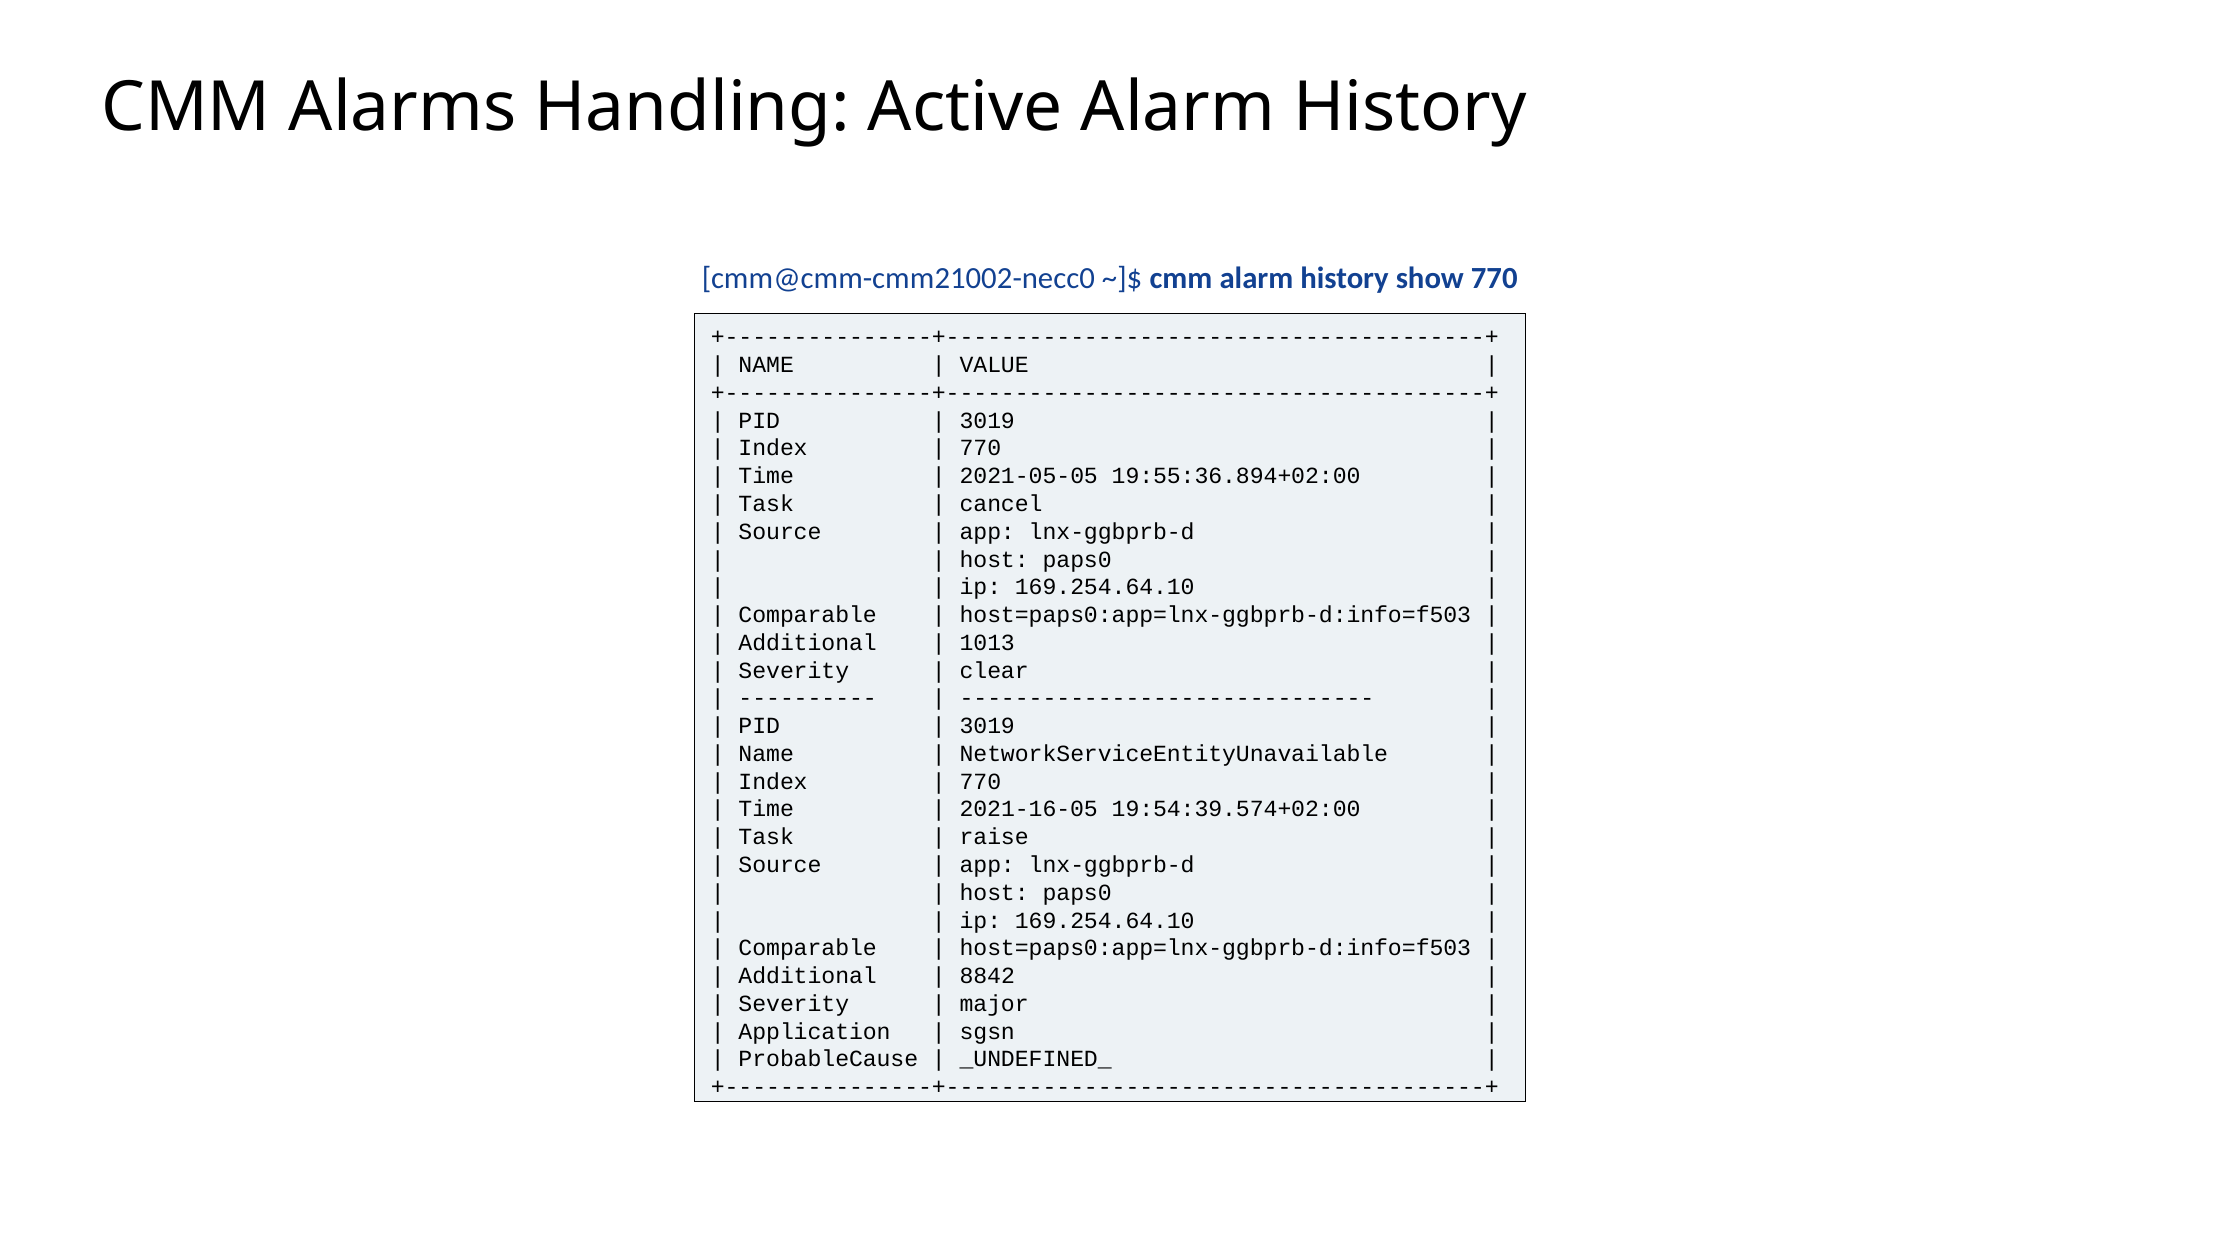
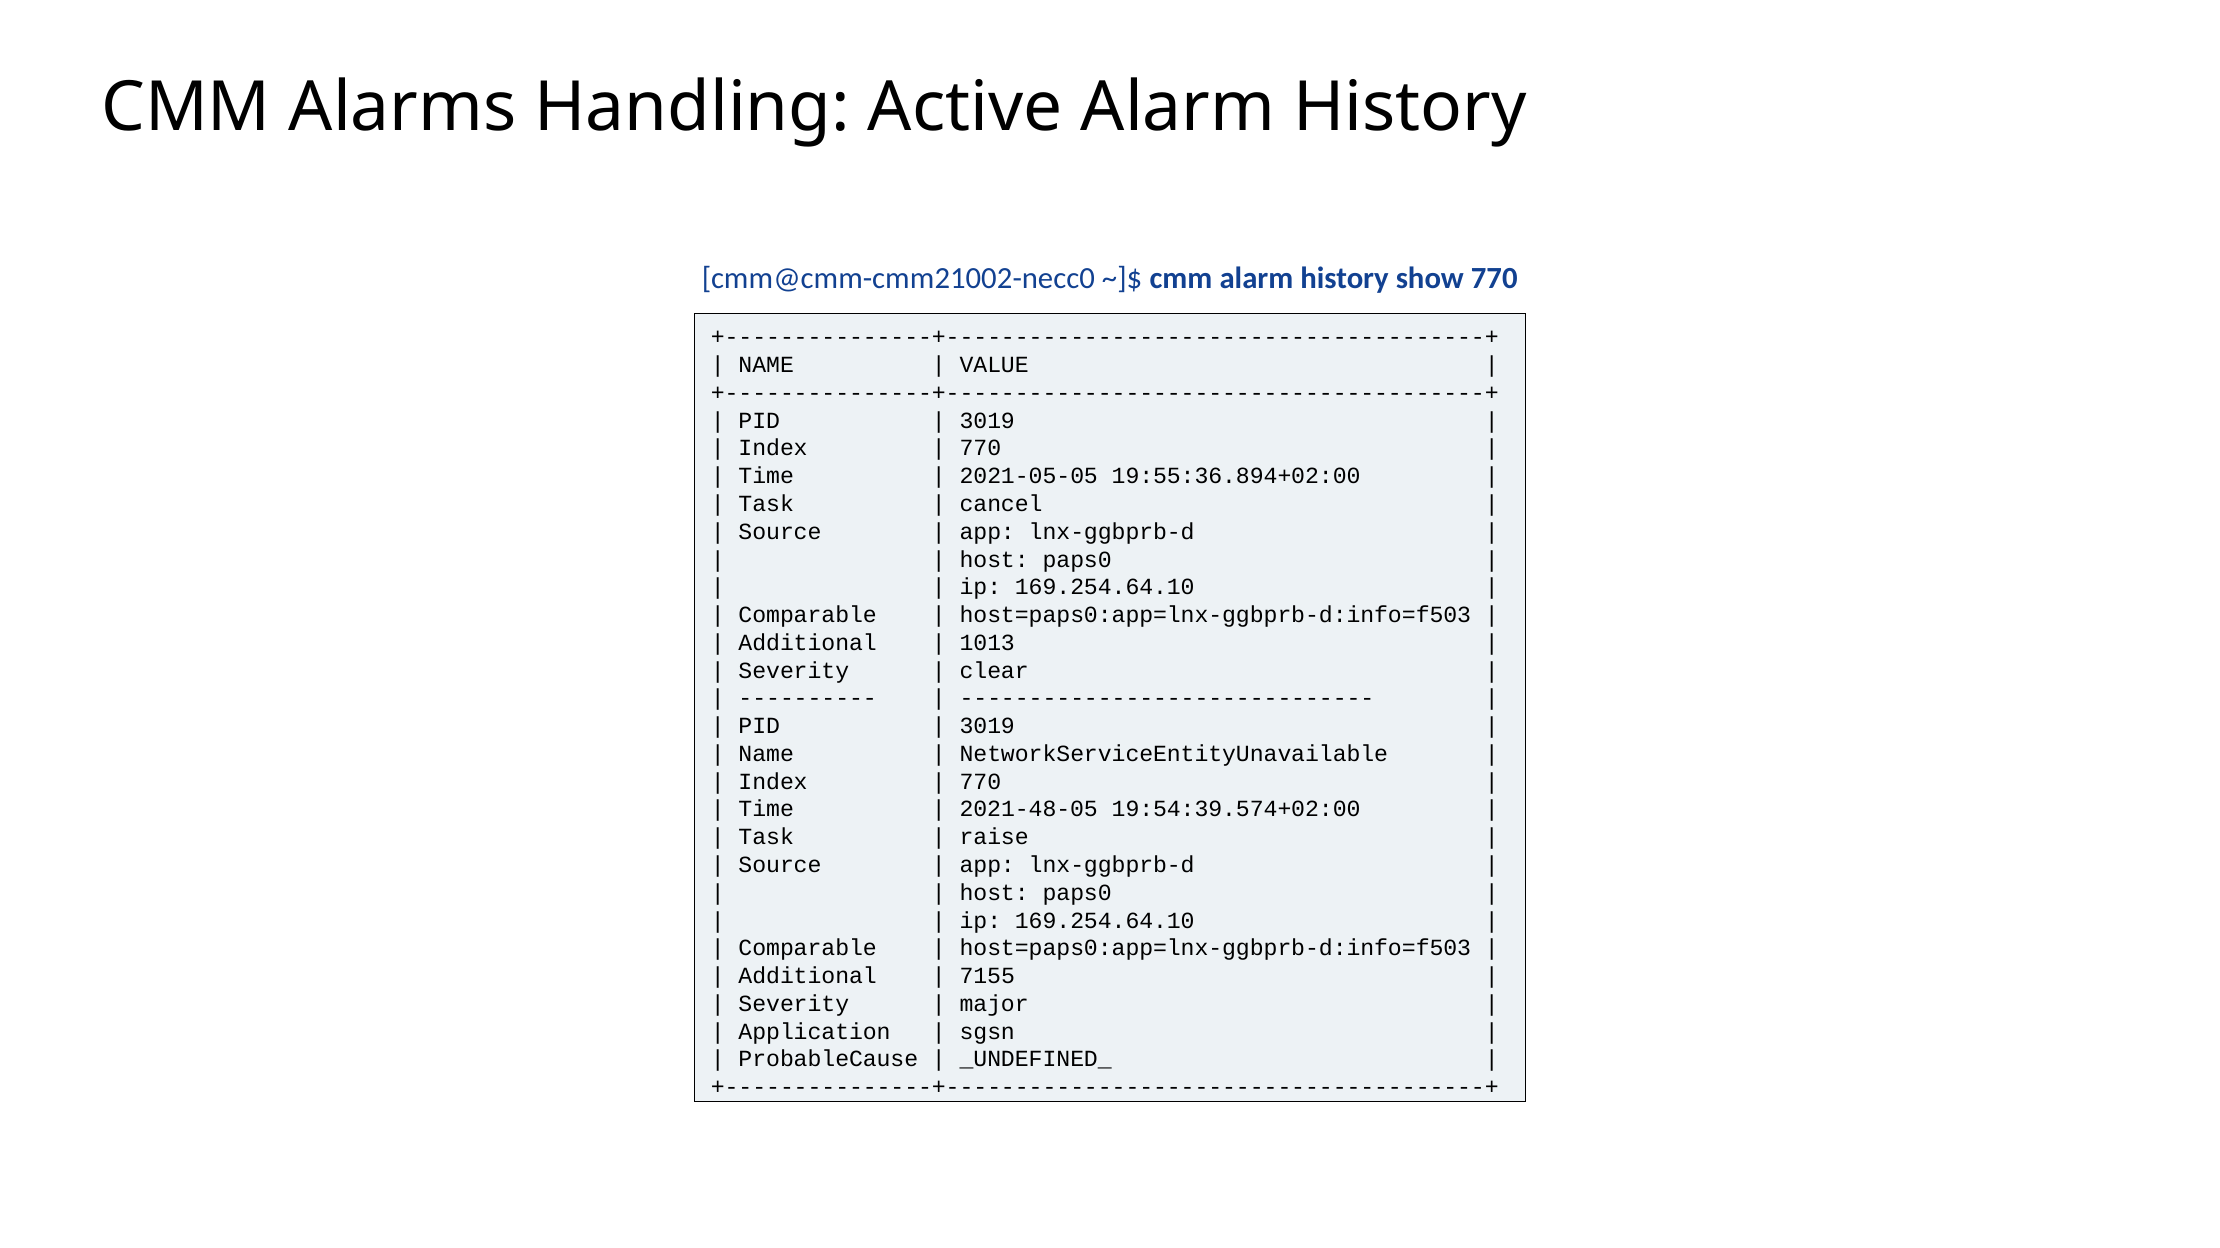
2021-16-05: 2021-16-05 -> 2021-48-05
8842: 8842 -> 7155
